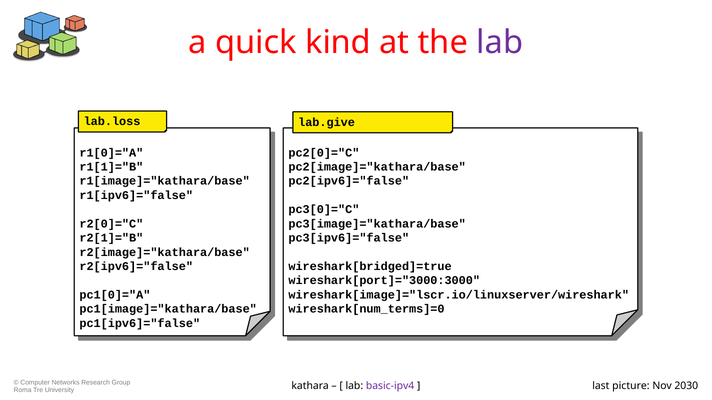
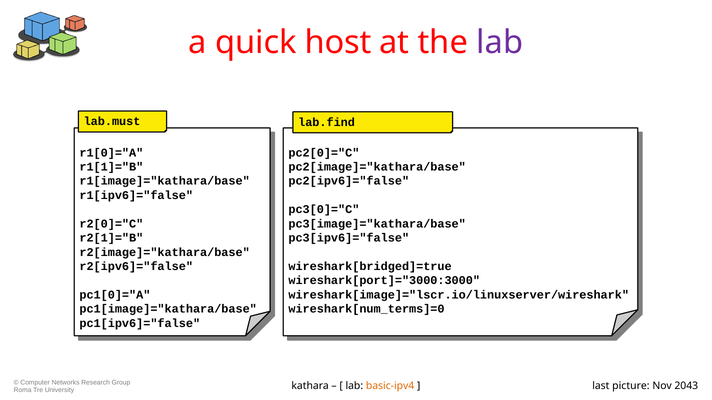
kind: kind -> host
lab.loss: lab.loss -> lab.must
lab.give: lab.give -> lab.find
basic-ipv4 colour: purple -> orange
2030: 2030 -> 2043
